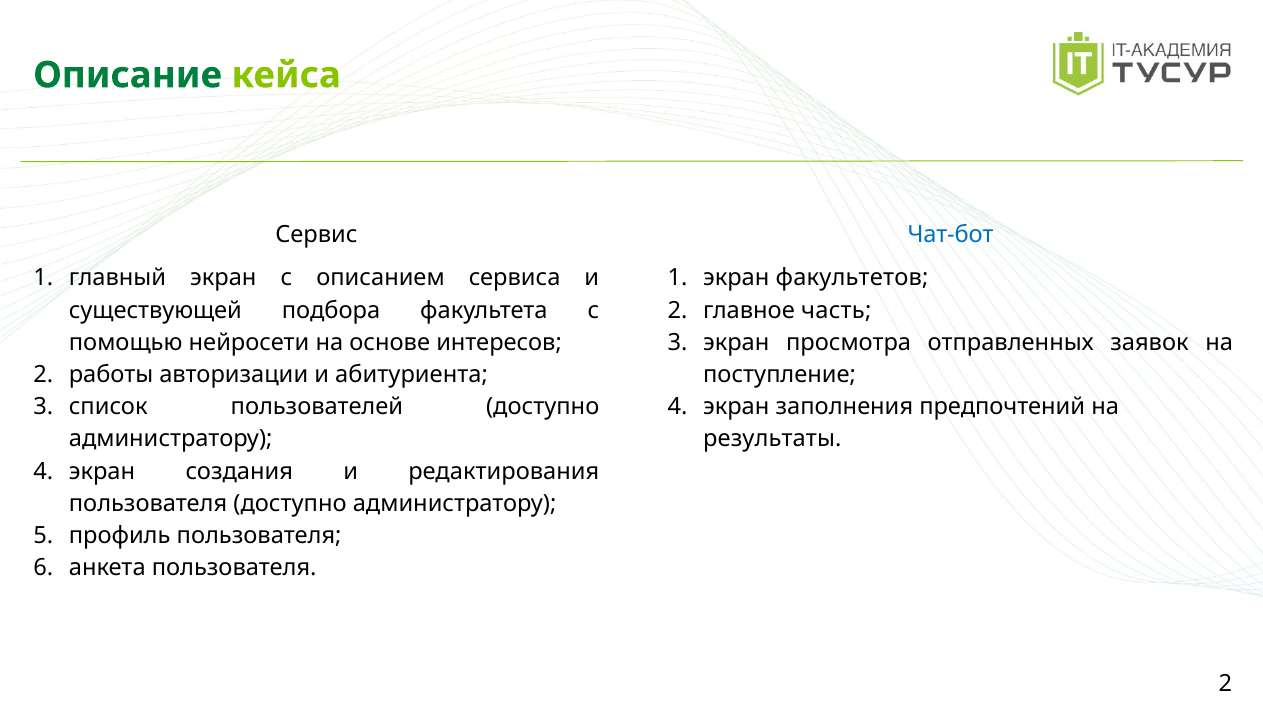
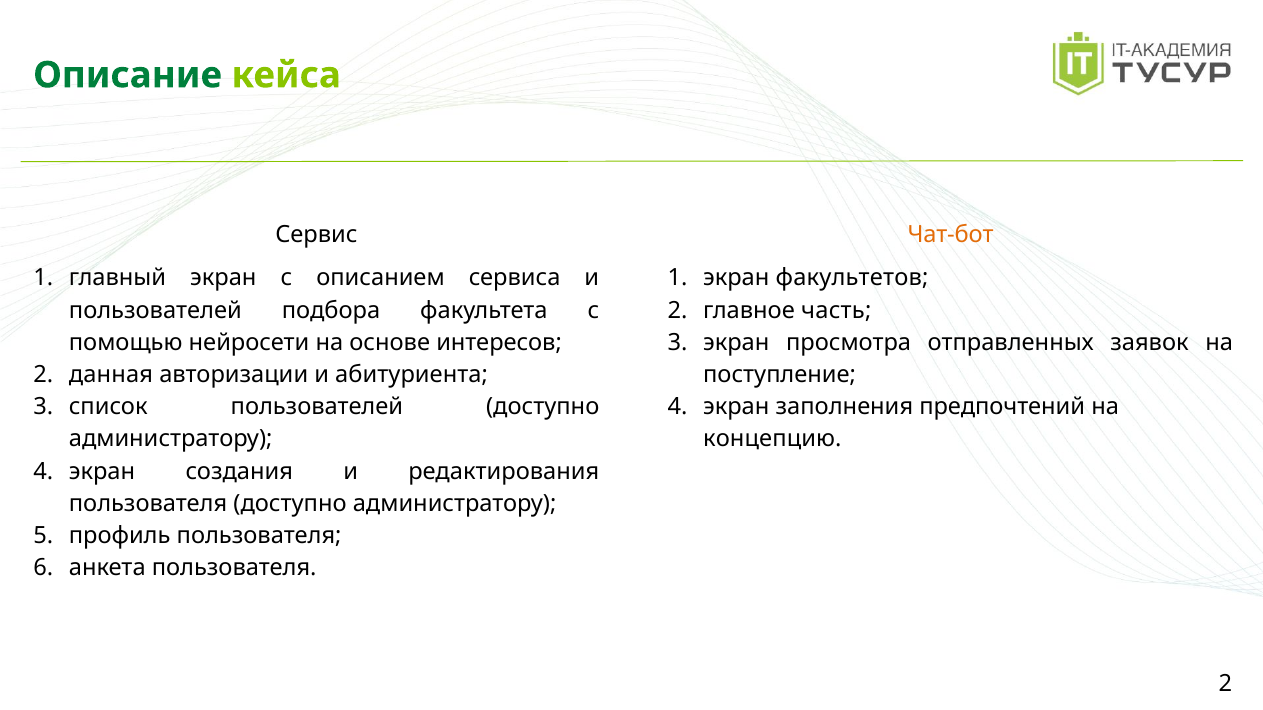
Чат-бот colour: blue -> orange
существующей at (155, 311): существующей -> пользователей
работы: работы -> данная
результаты: результаты -> концепцию
